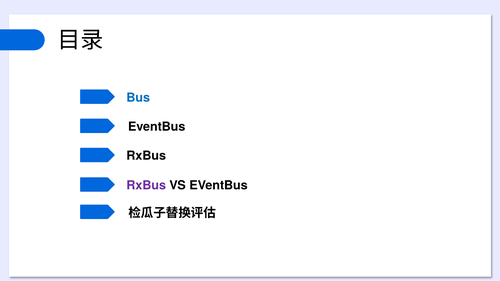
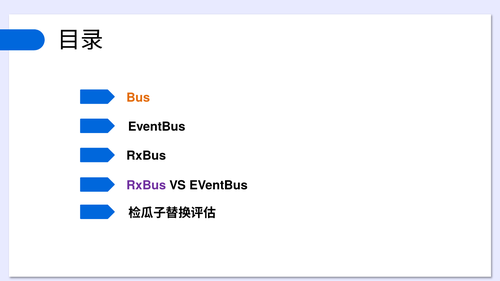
Bus colour: blue -> orange
